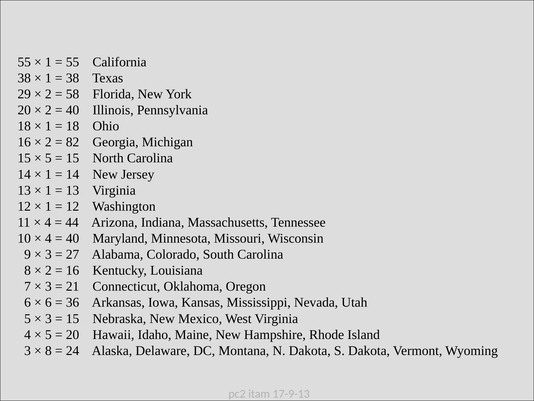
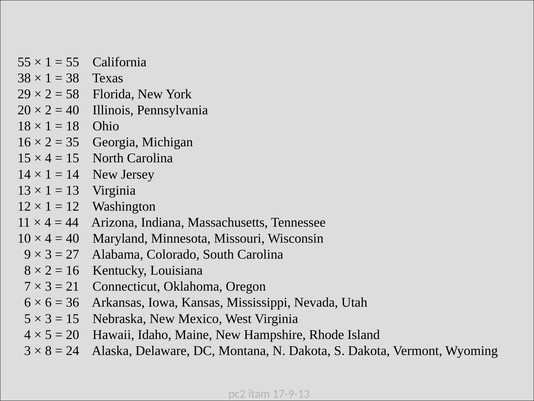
82: 82 -> 35
5 at (48, 158): 5 -> 4
